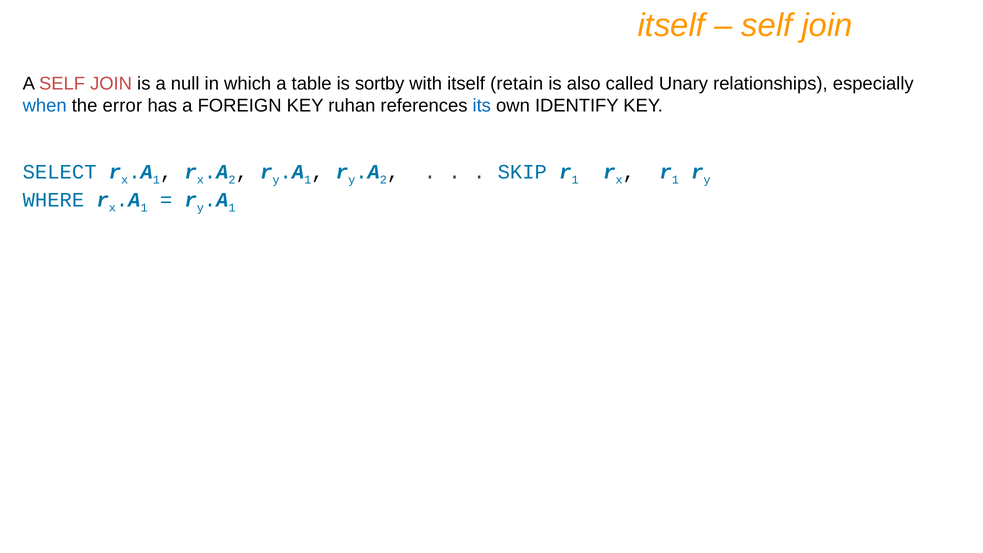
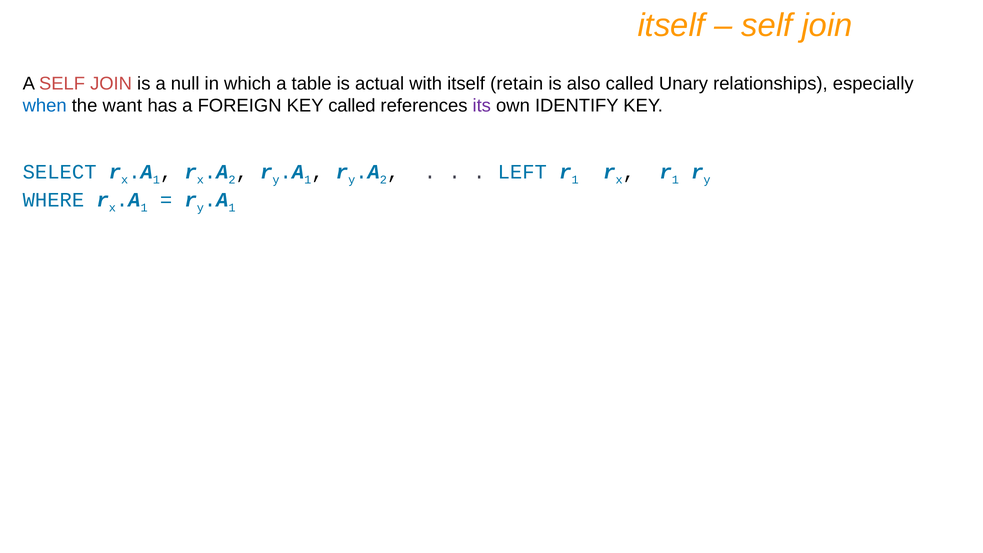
sortby: sortby -> actual
error: error -> want
KEY ruhan: ruhan -> called
its colour: blue -> purple
SKIP: SKIP -> LEFT
